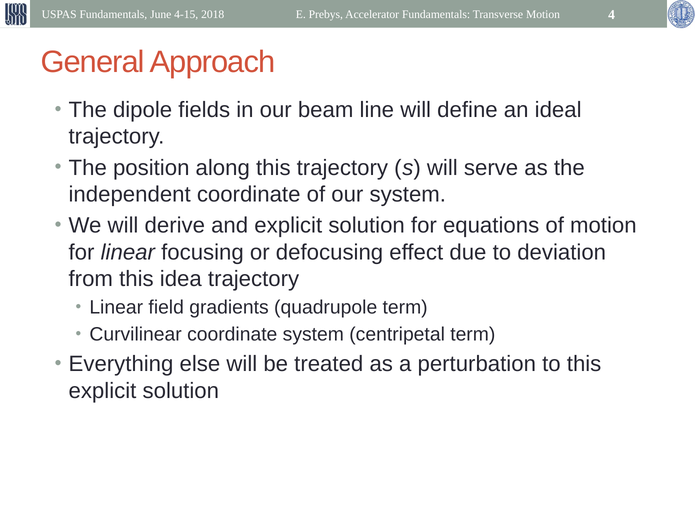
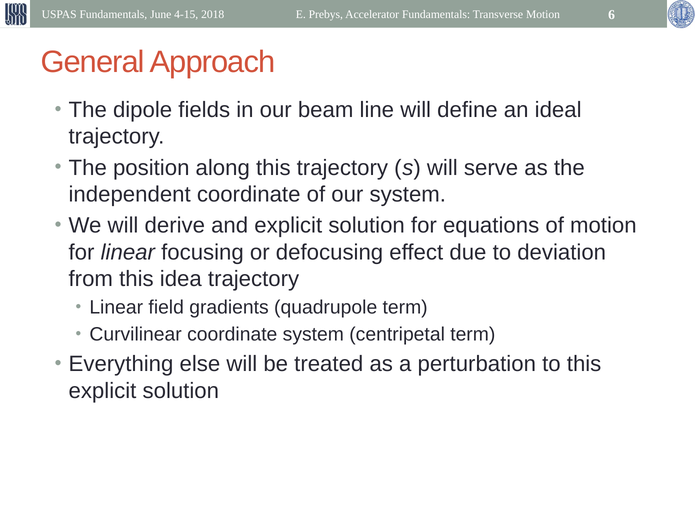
4: 4 -> 6
